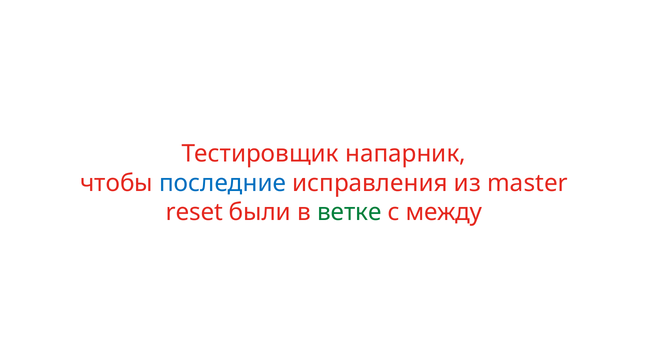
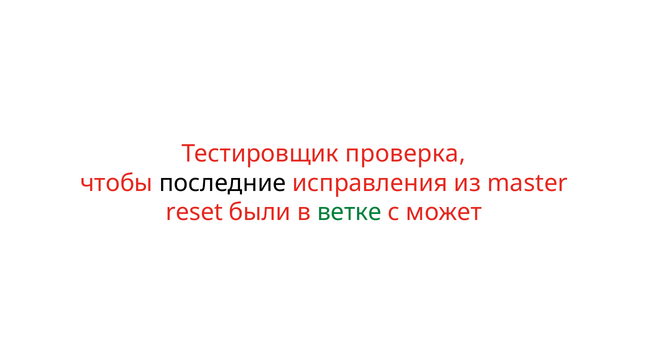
напарник: напарник -> проверка
последние colour: blue -> black
между: между -> может
